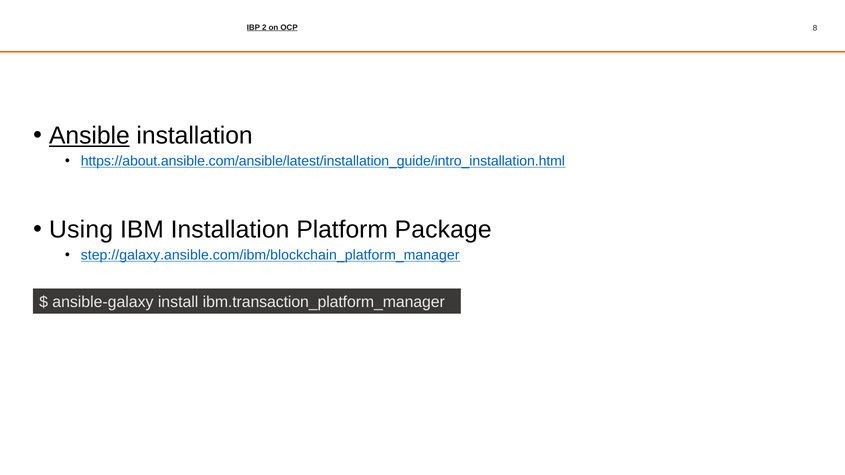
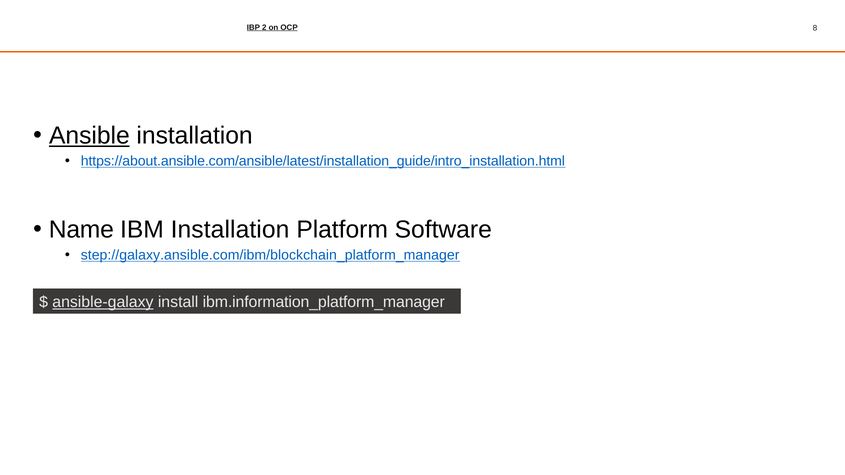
Using: Using -> Name
Package: Package -> Software
ansible-galaxy underline: none -> present
ibm.transaction_platform_manager: ibm.transaction_platform_manager -> ibm.information_platform_manager
